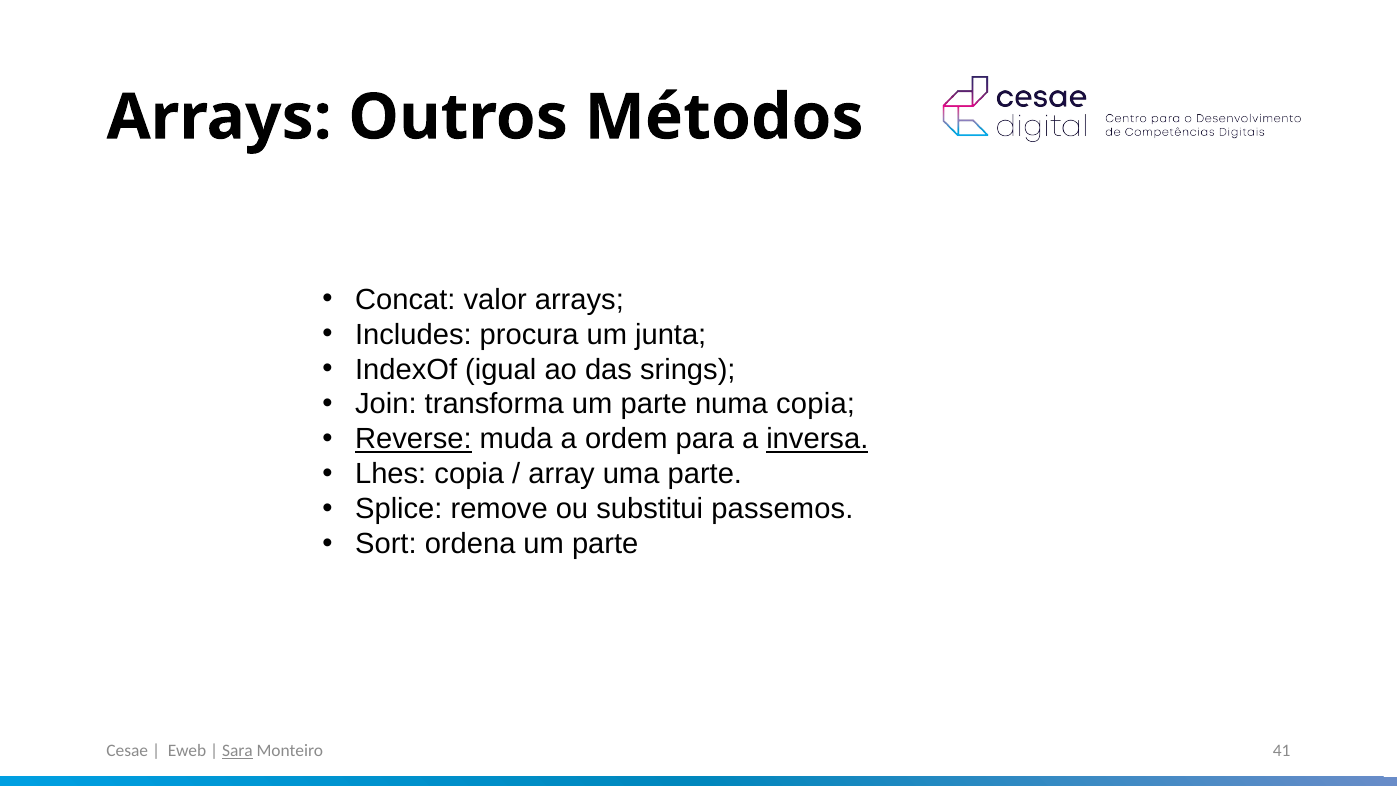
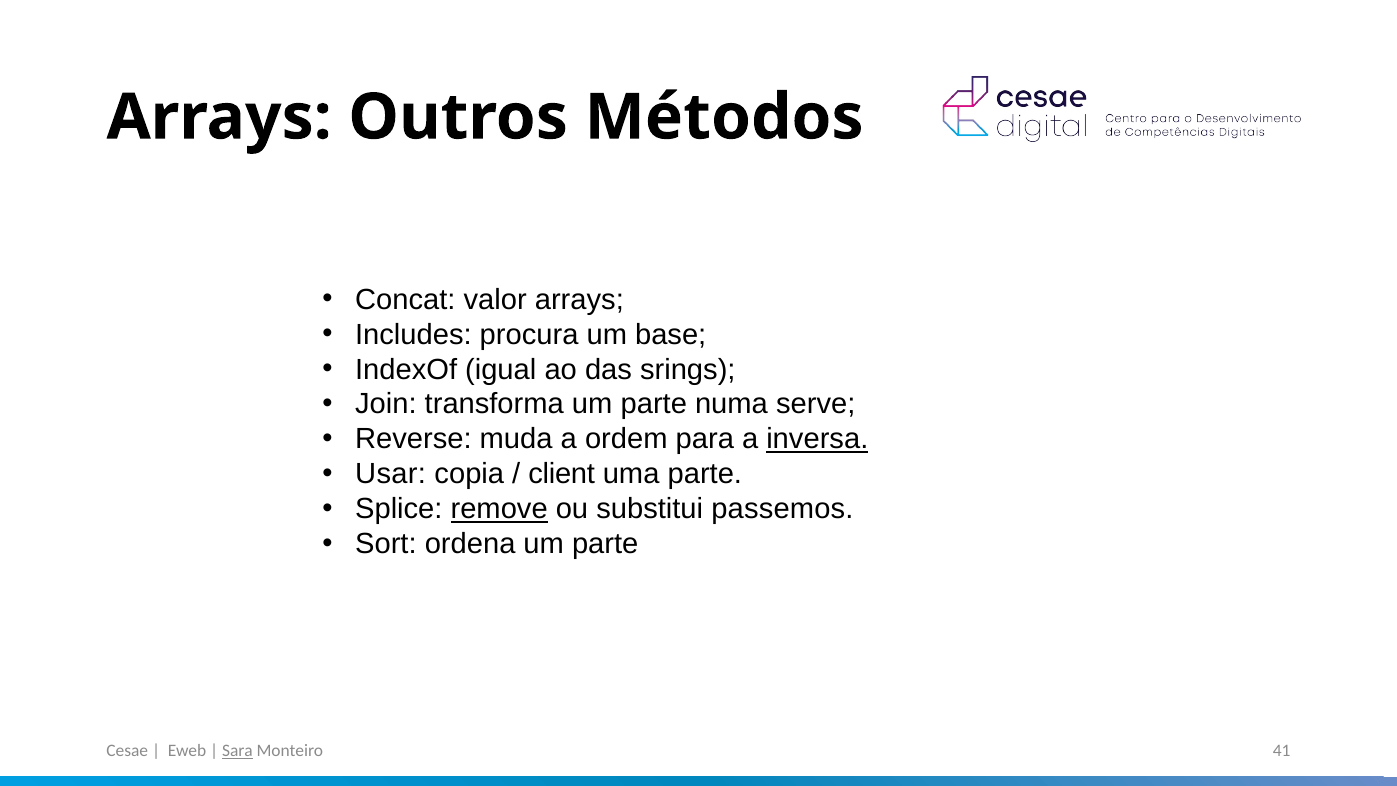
junta: junta -> base
numa copia: copia -> serve
Reverse underline: present -> none
Lhes: Lhes -> Usar
array: array -> client
remove underline: none -> present
